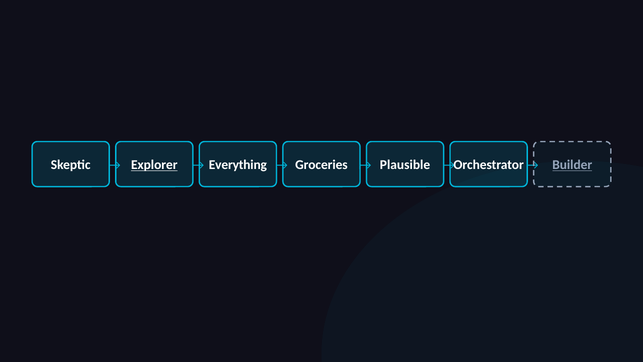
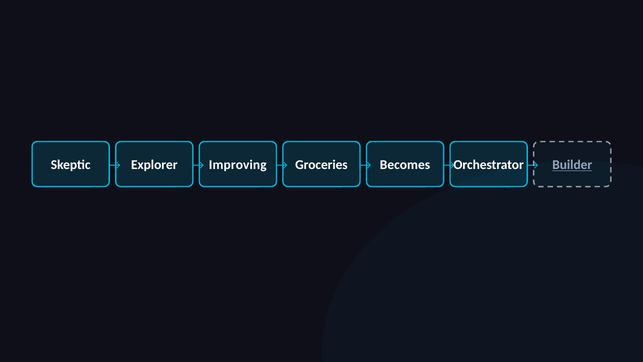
Explorer underline: present -> none
Everything: Everything -> Improving
Plausible: Plausible -> Becomes
